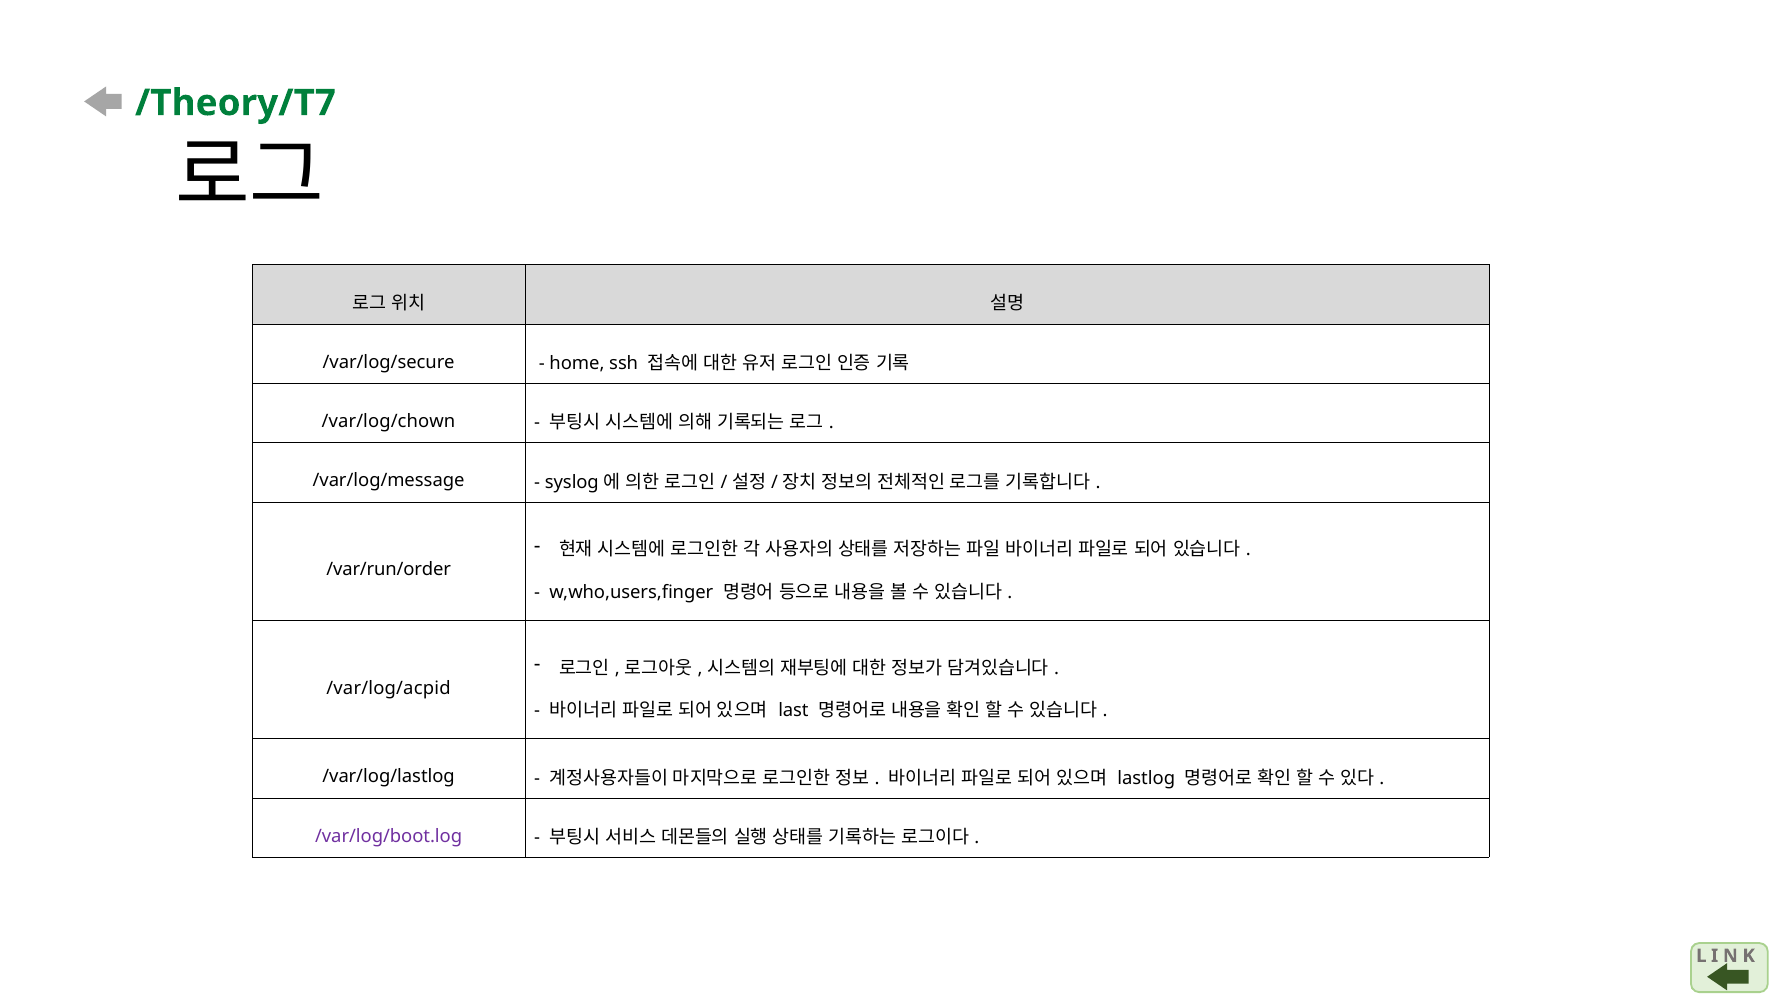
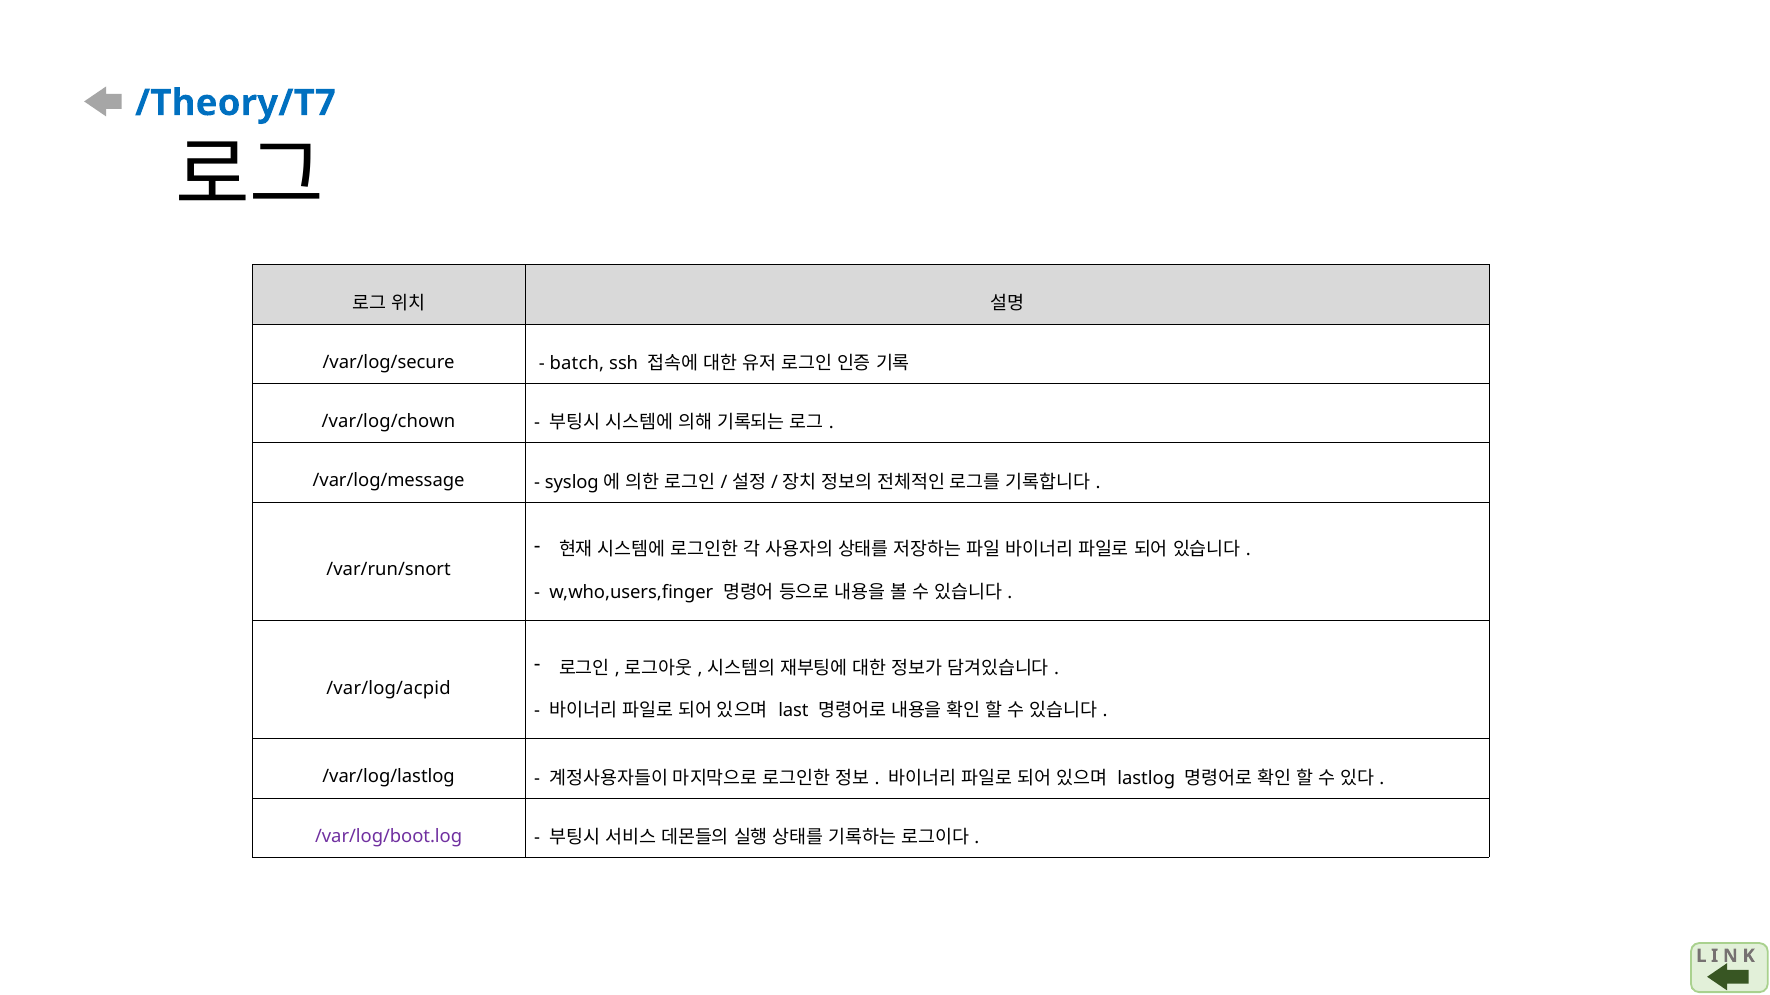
/Theory/T7 colour: green -> blue
home: home -> batch
/var/run/order: /var/run/order -> /var/run/snort
